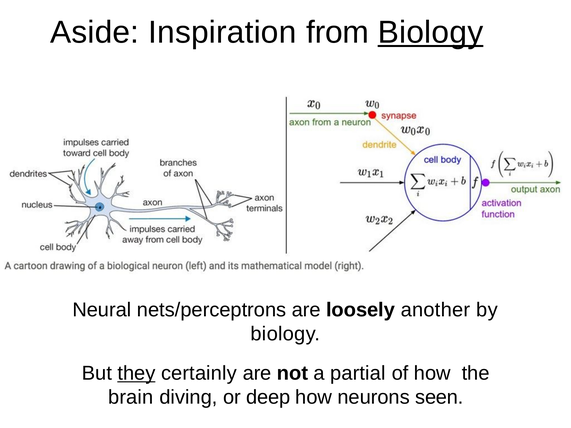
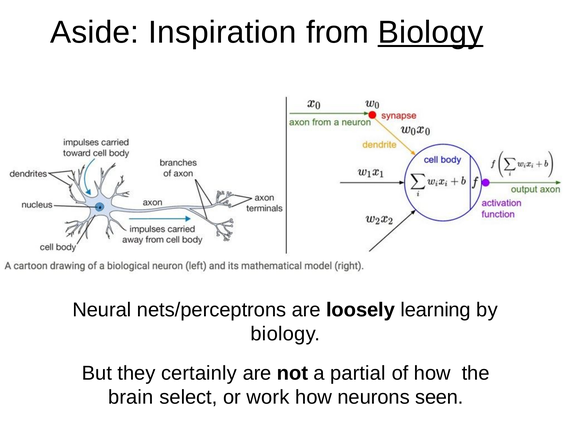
another: another -> learning
they underline: present -> none
diving: diving -> select
deep: deep -> work
